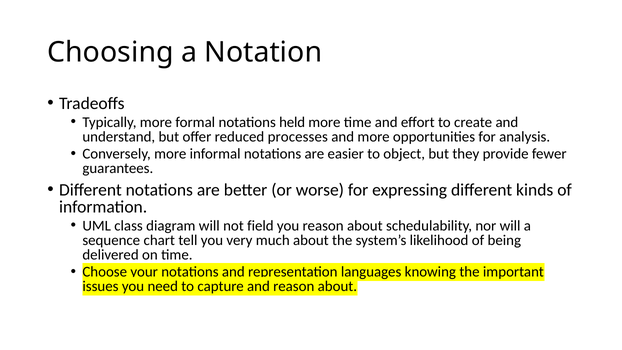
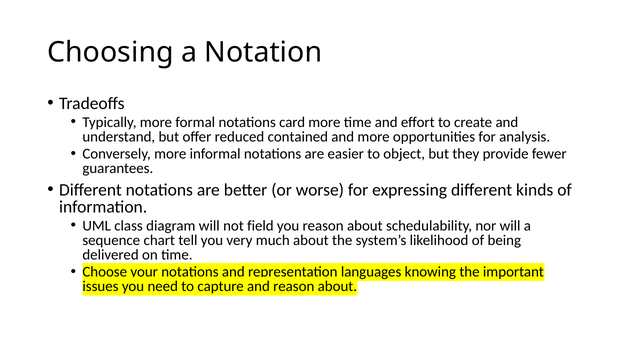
held: held -> card
processes: processes -> contained
